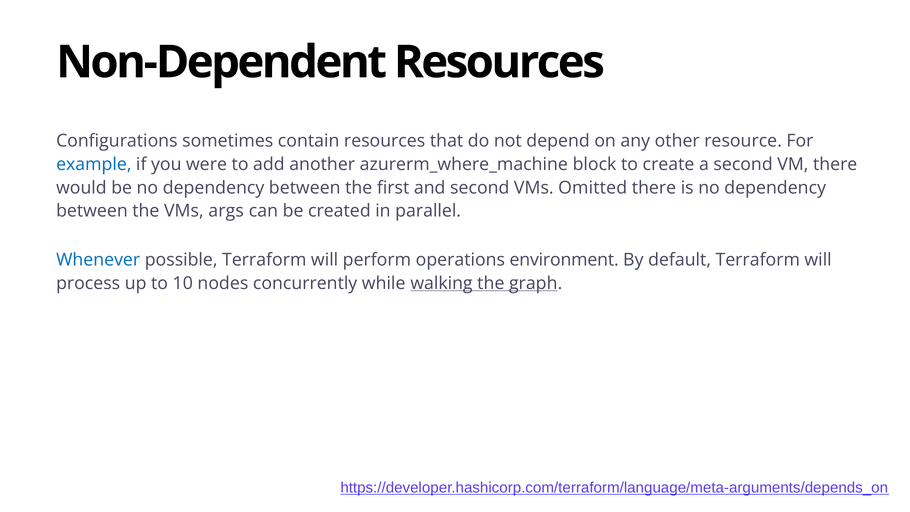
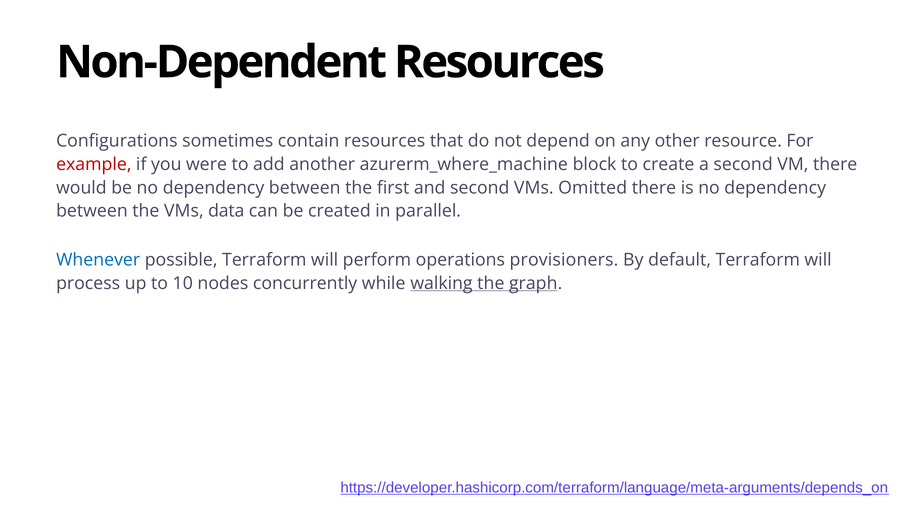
example colour: blue -> red
args: args -> data
environment: environment -> provisioners
